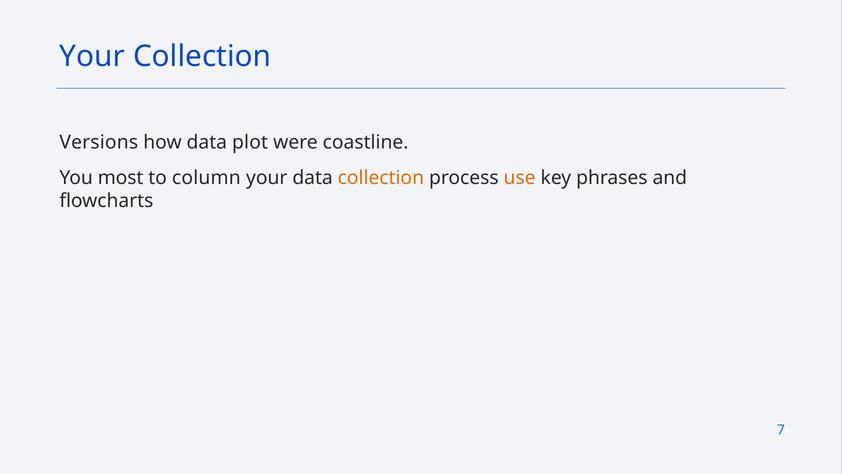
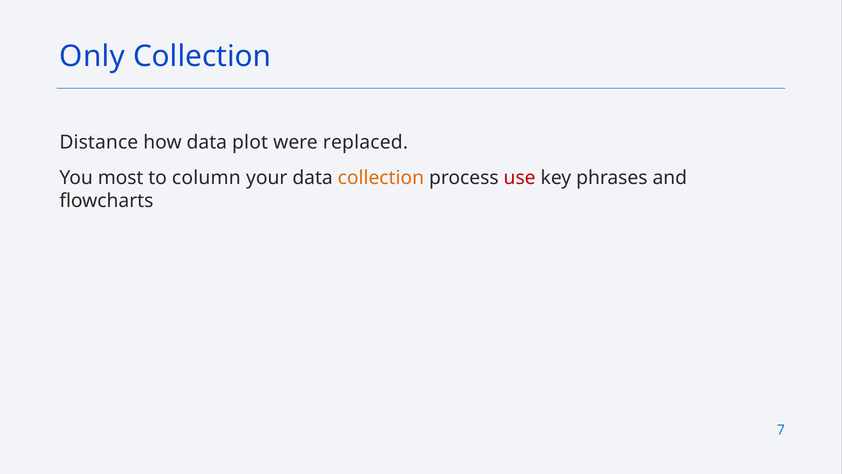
Your at (92, 56): Your -> Only
Versions: Versions -> Distance
coastline: coastline -> replaced
use colour: orange -> red
